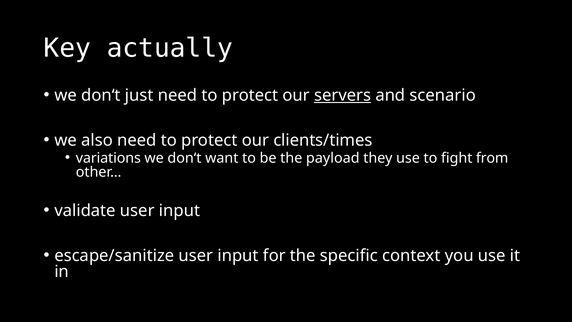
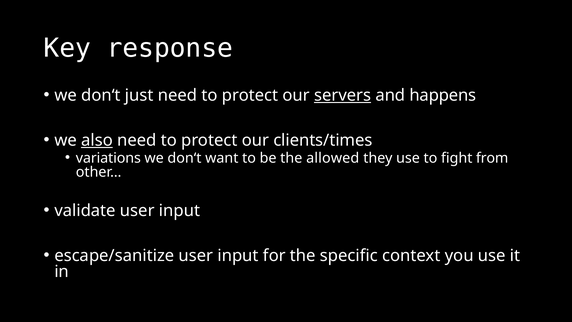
actually: actually -> response
scenario: scenario -> happens
also underline: none -> present
payload: payload -> allowed
